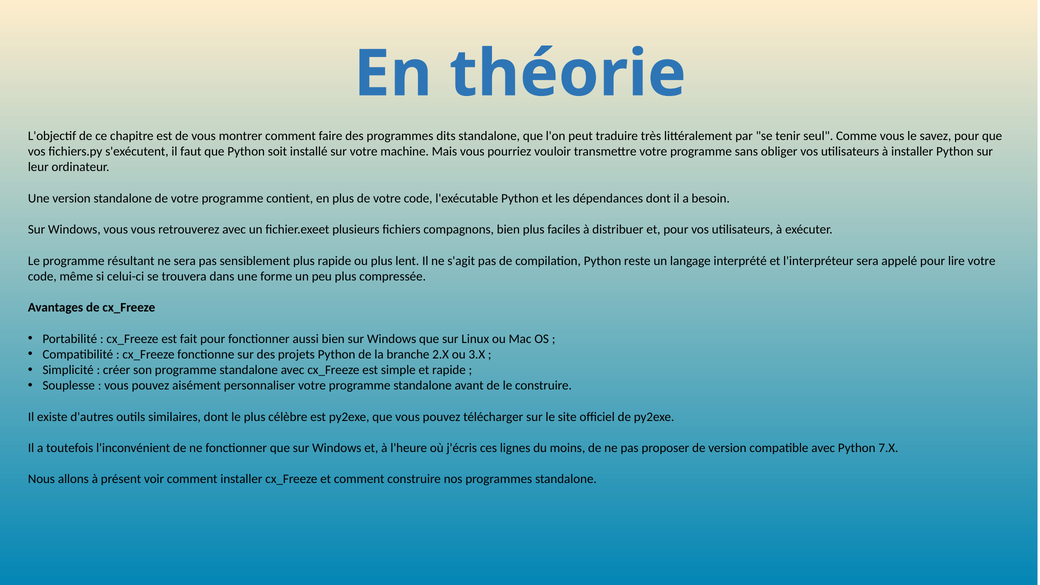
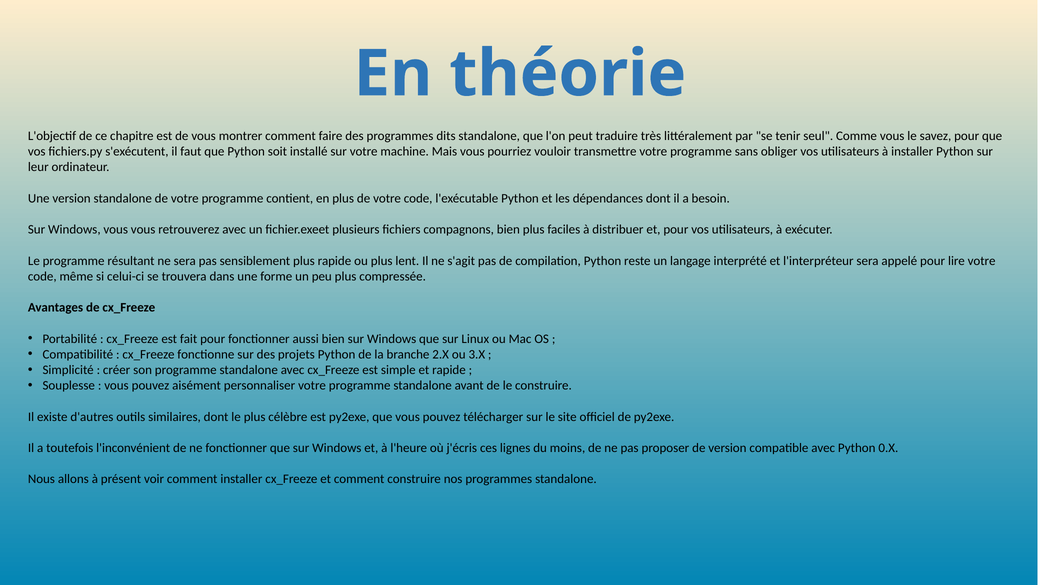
7.X: 7.X -> 0.X
